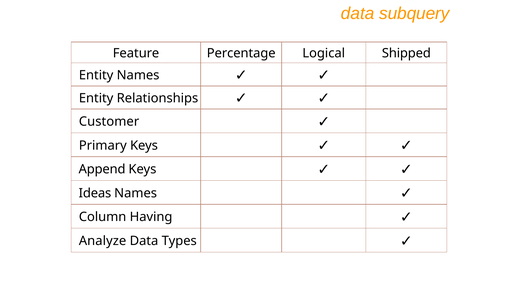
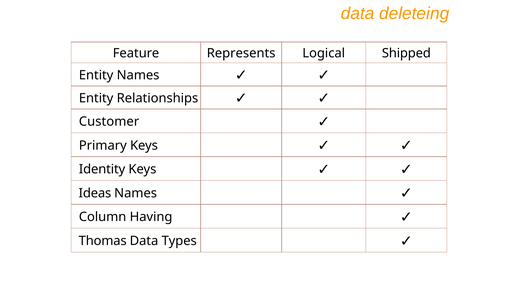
subquery: subquery -> deleteing
Percentage: Percentage -> Represents
Append: Append -> Identity
Analyze: Analyze -> Thomas
